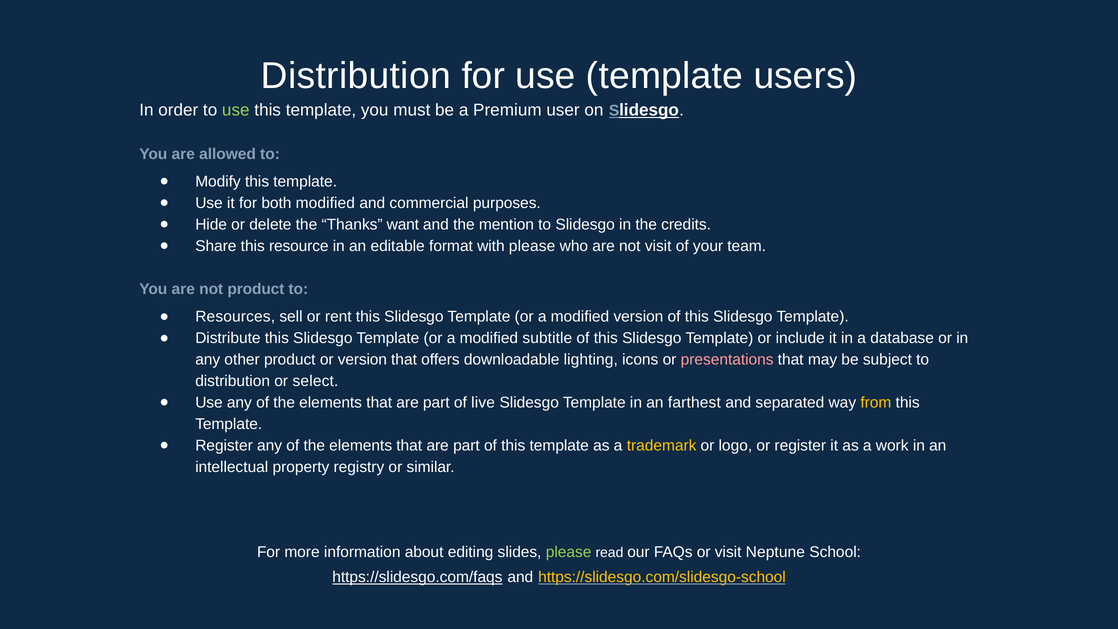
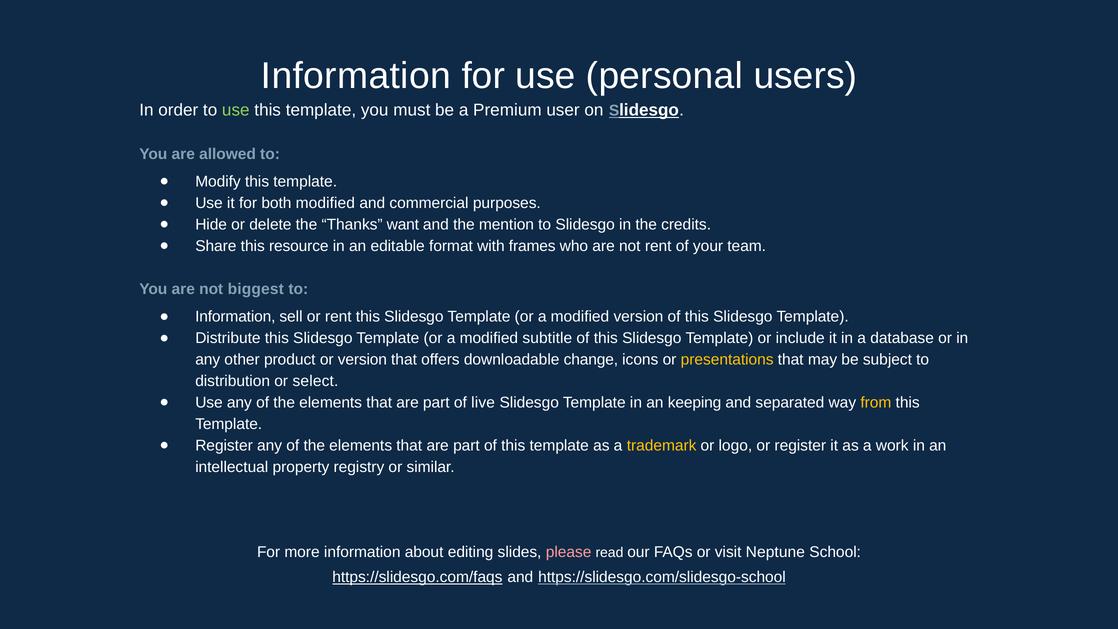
Distribution at (356, 76): Distribution -> Information
use template: template -> personal
with please: please -> frames
not visit: visit -> rent
not product: product -> biggest
Resources at (235, 317): Resources -> Information
lighting: lighting -> change
presentations colour: pink -> yellow
farthest: farthest -> keeping
please at (569, 552) colour: light green -> pink
https://slidesgo.com/slidesgo-school colour: yellow -> white
